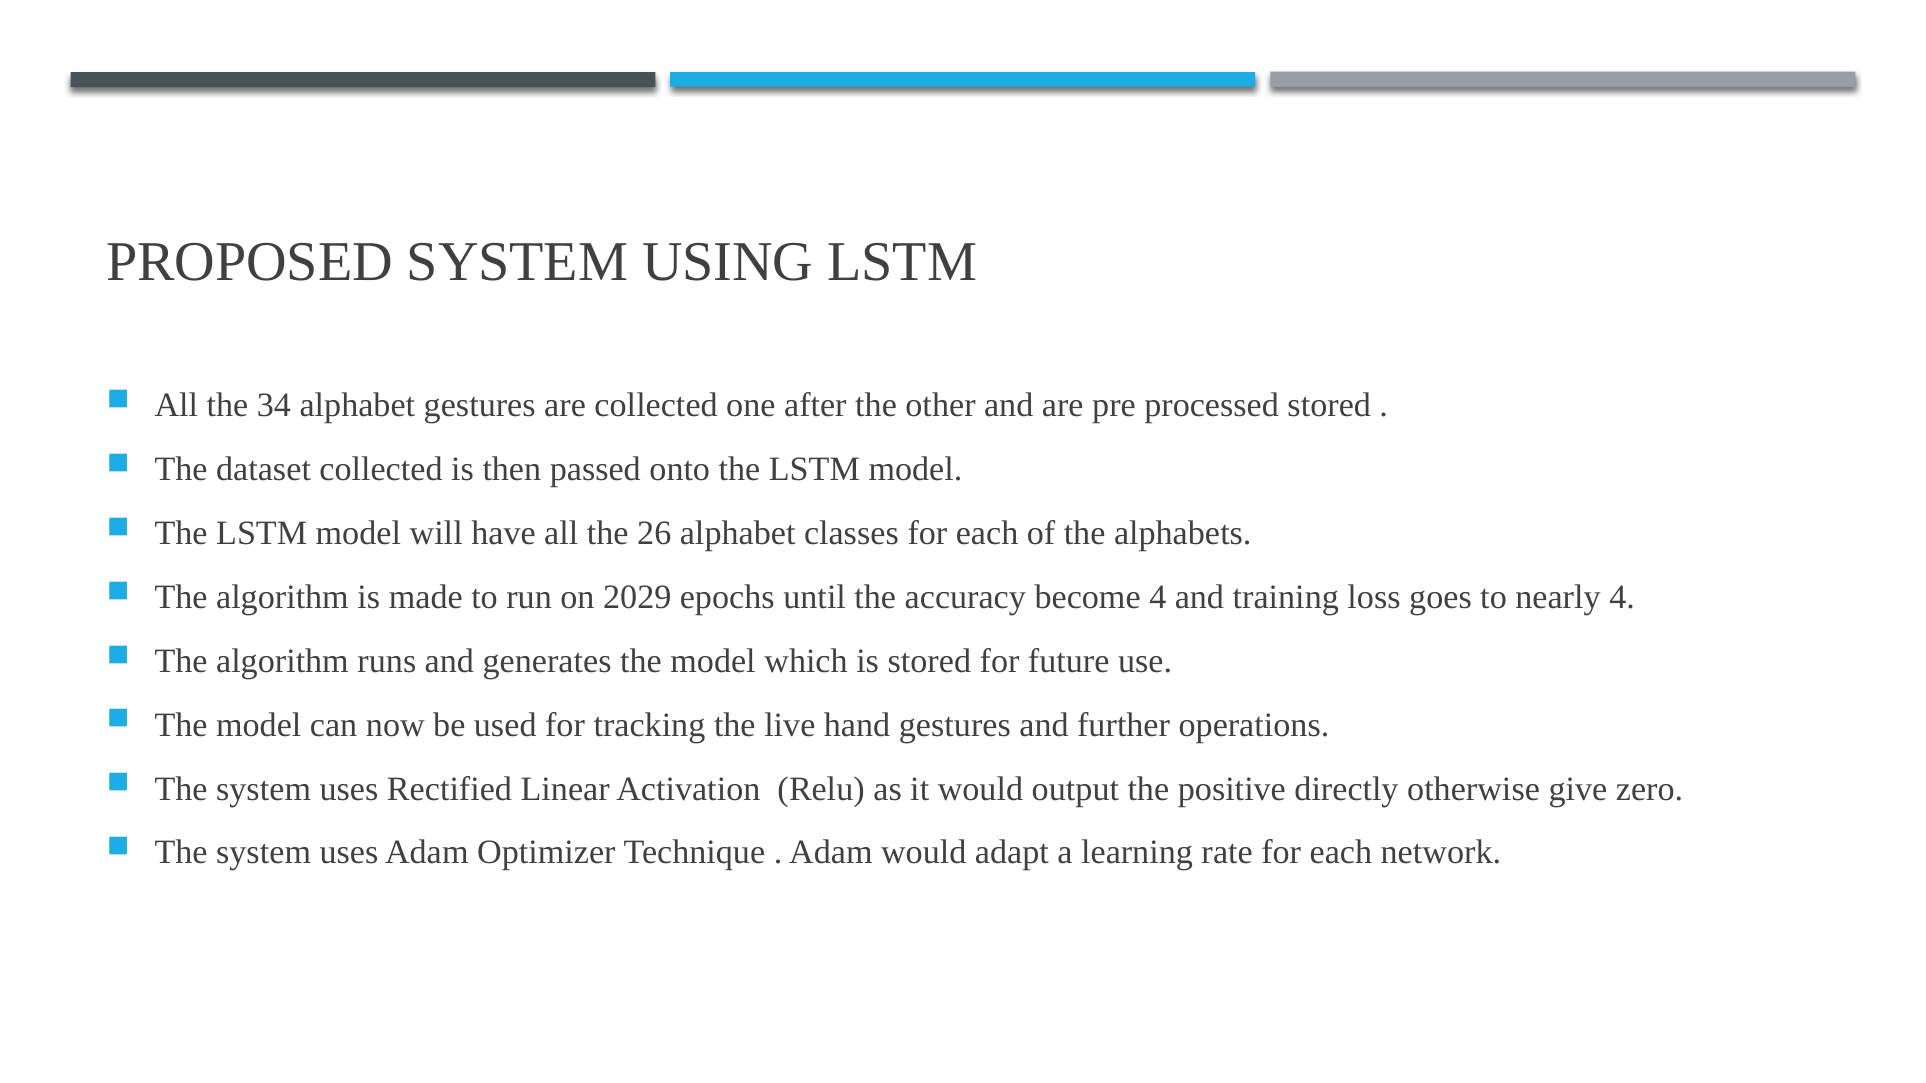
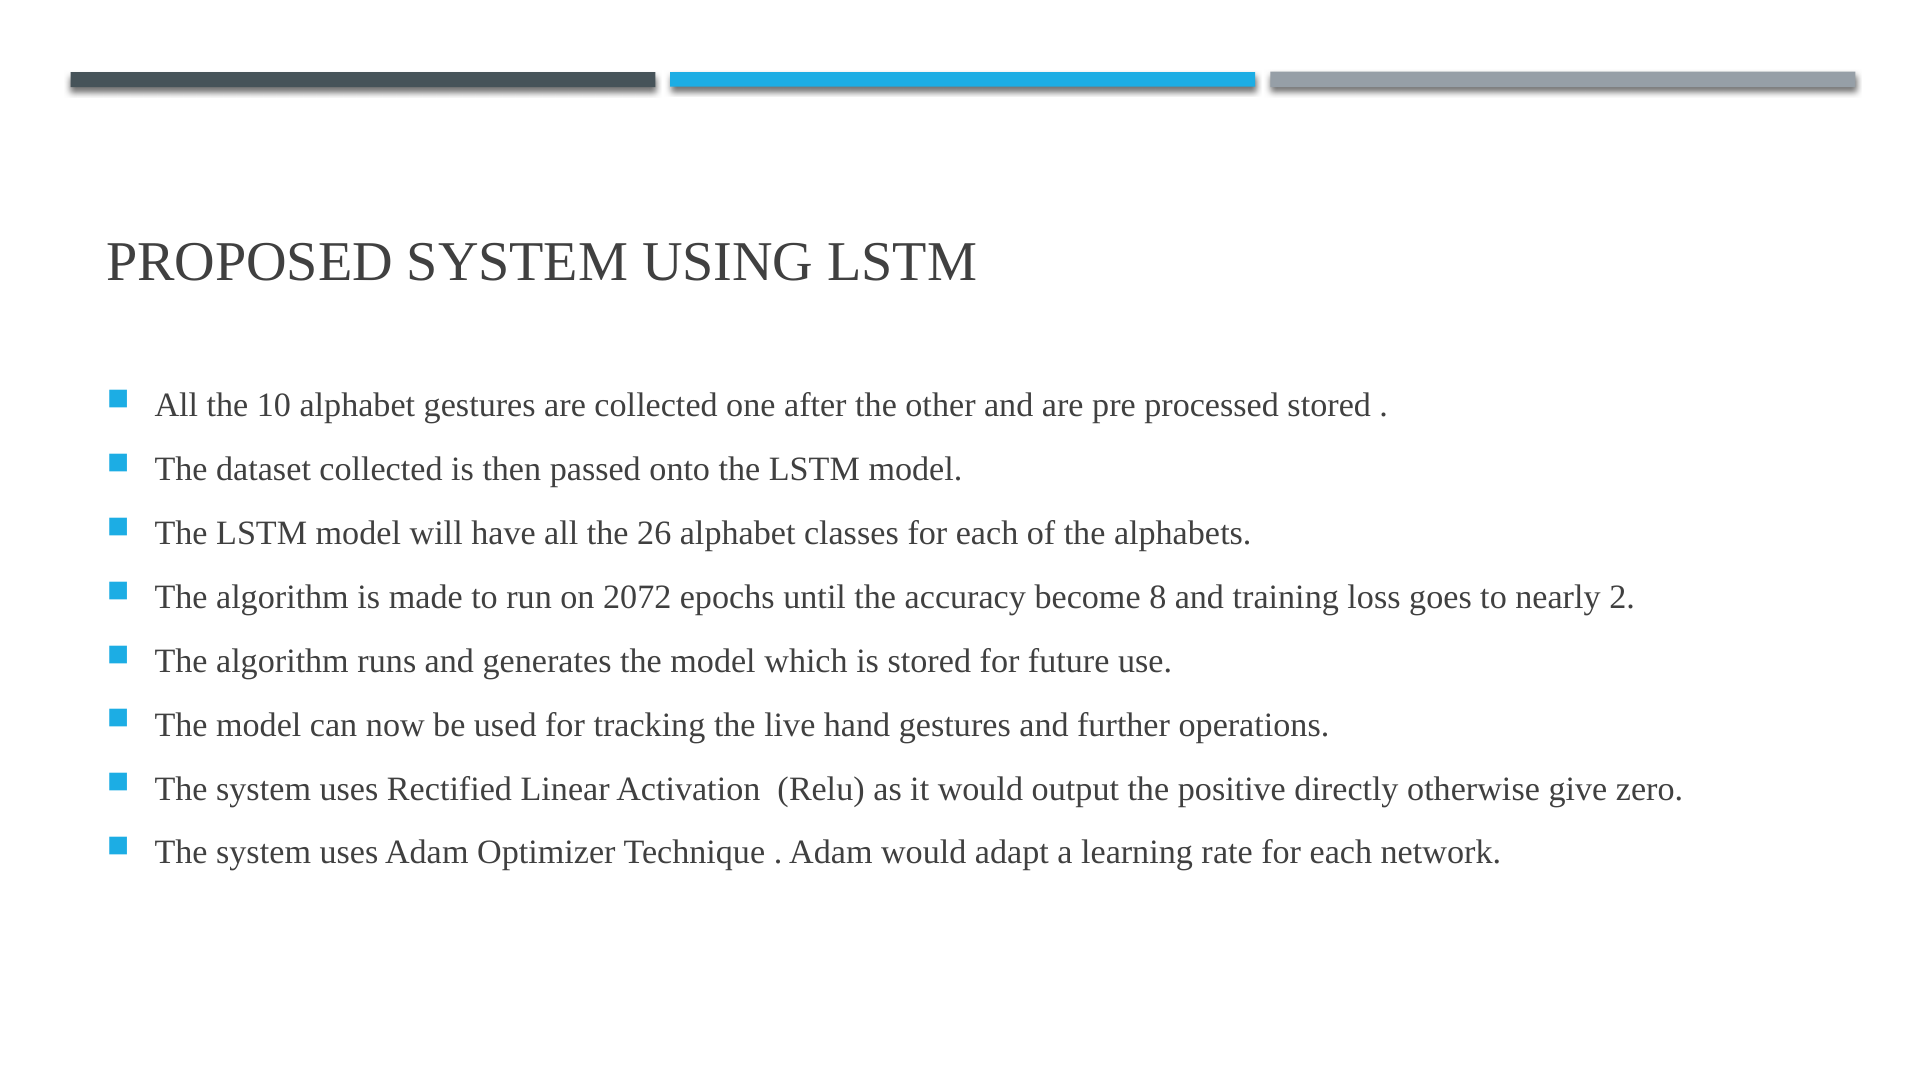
34: 34 -> 10
2029: 2029 -> 2072
become 4: 4 -> 8
nearly 4: 4 -> 2
